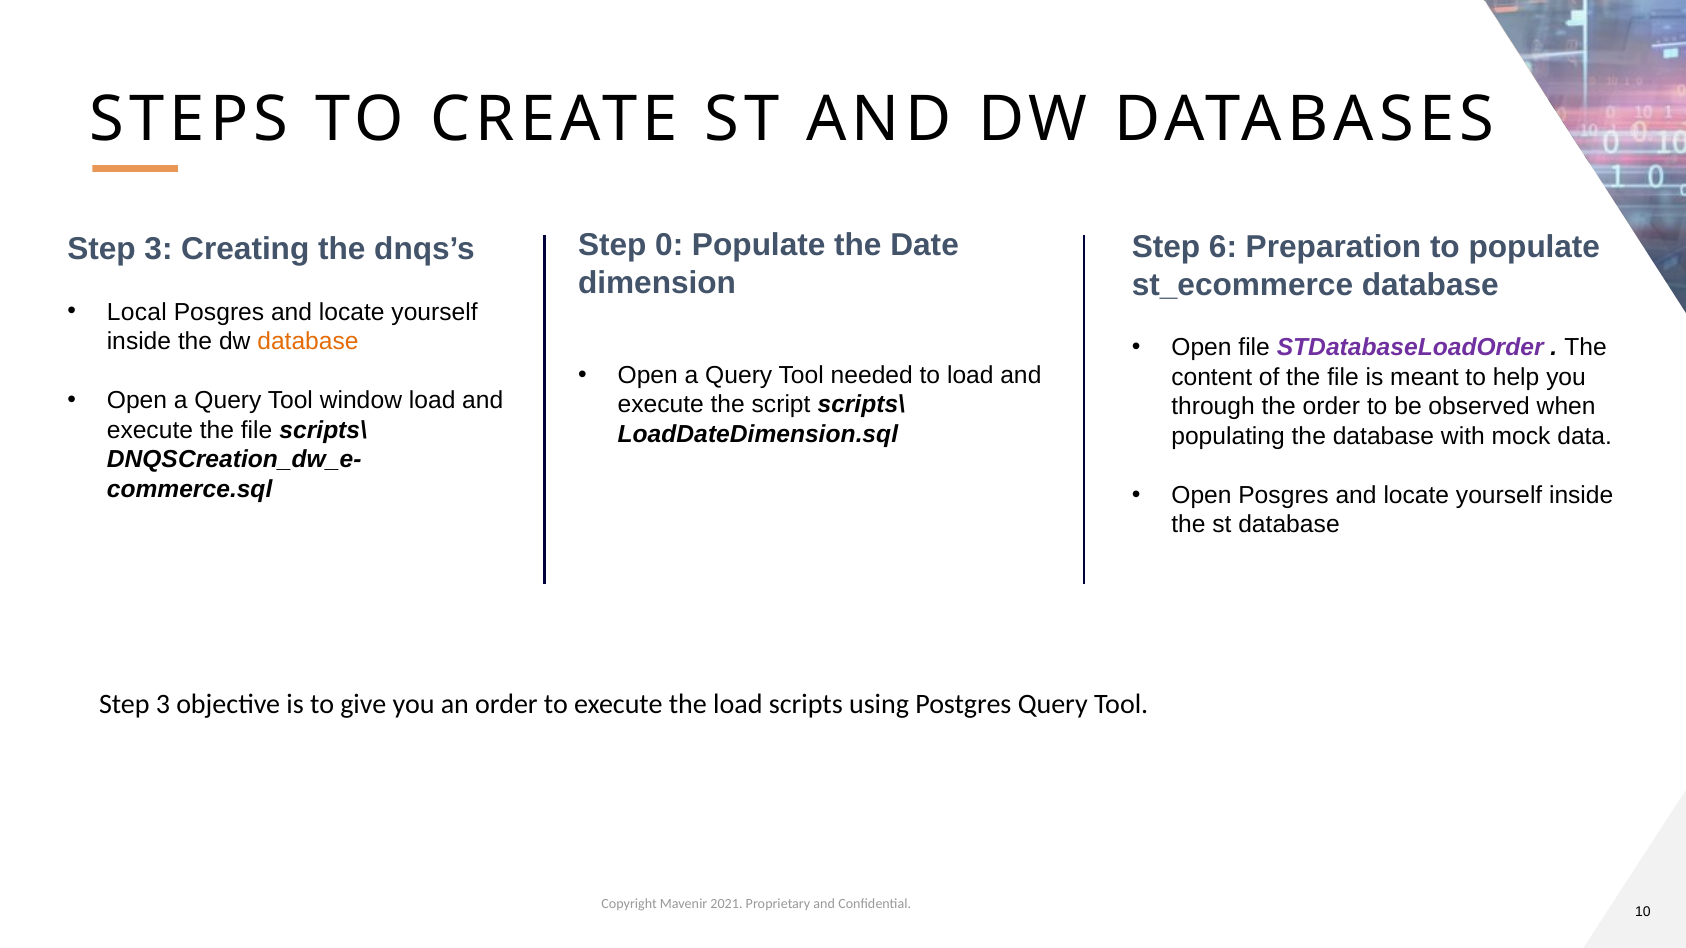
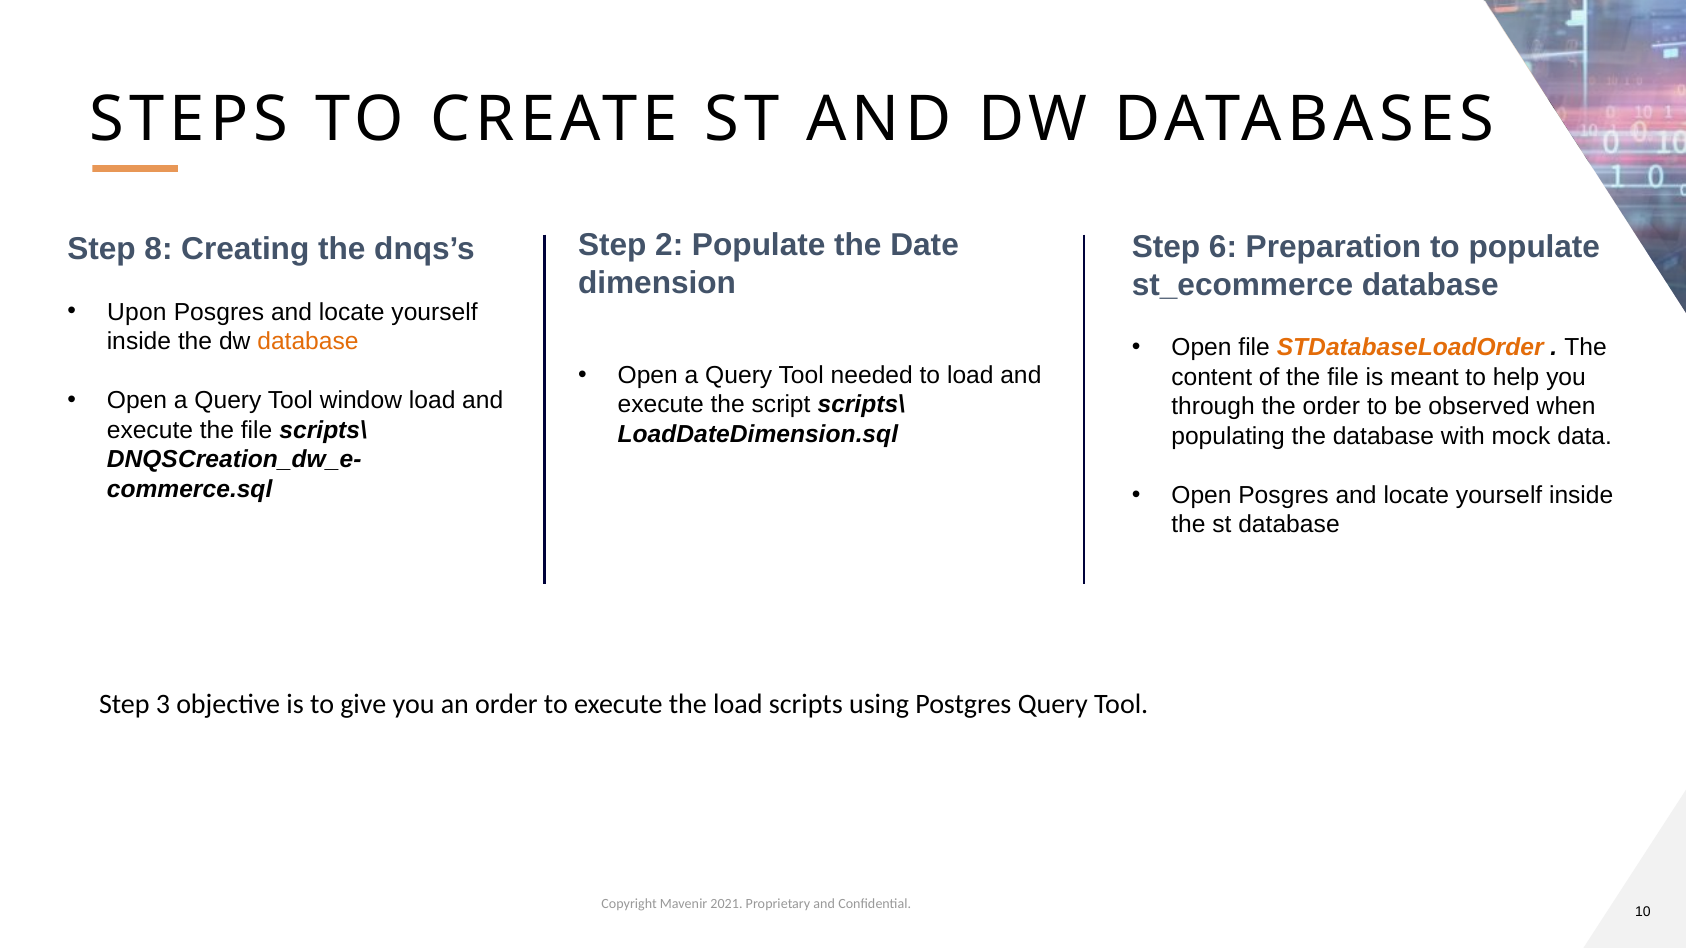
0: 0 -> 2
3 at (158, 249): 3 -> 8
Local: Local -> Upon
STDatabaseLoadOrder colour: purple -> orange
